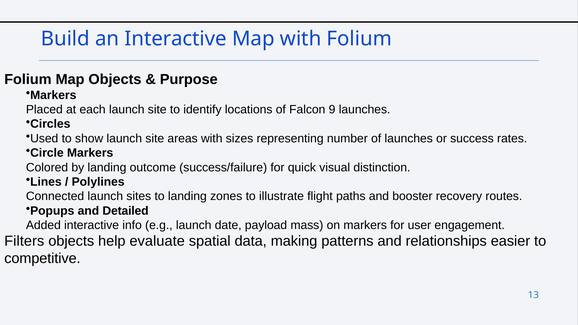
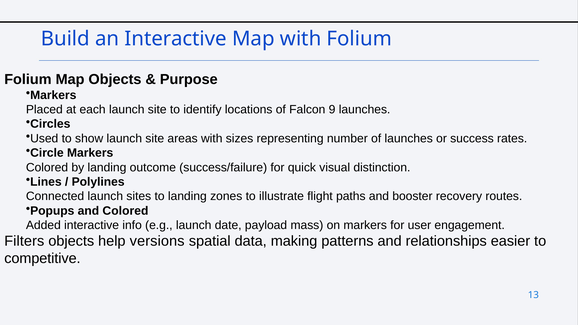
and Detailed: Detailed -> Colored
evaluate: evaluate -> versions
